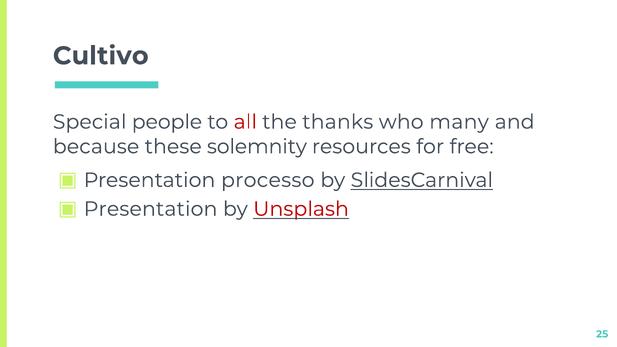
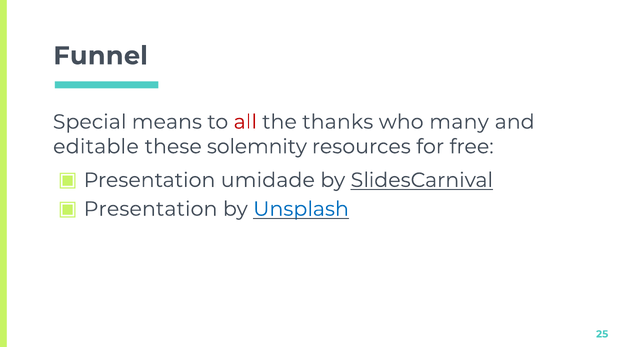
Cultivo: Cultivo -> Funnel
people: people -> means
because: because -> editable
processo: processo -> umidade
Unsplash colour: red -> blue
